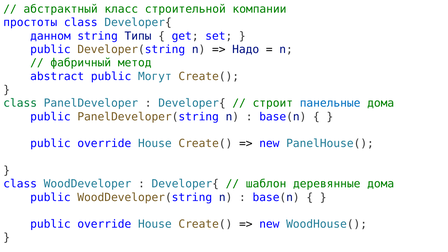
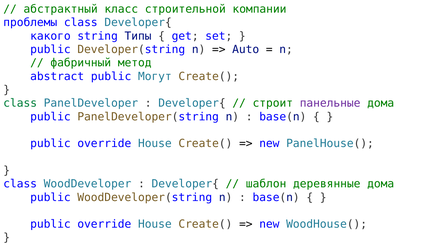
простоты: простоты -> проблемы
данном: данном -> какого
Надо: Надо -> Auto
панельные colour: blue -> purple
